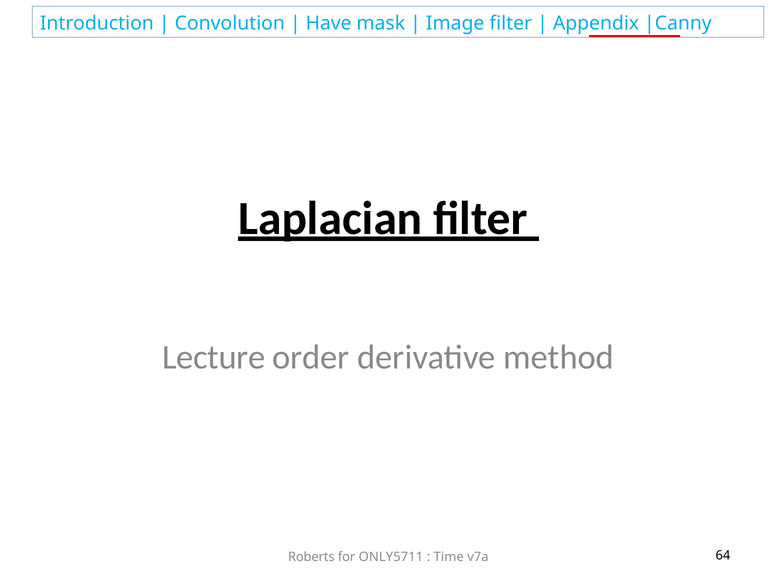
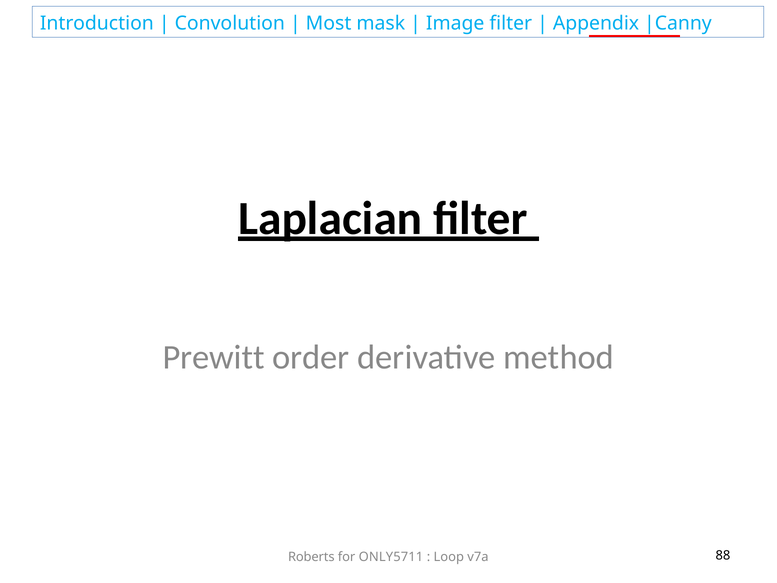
Have: Have -> Most
Lecture: Lecture -> Prewitt
Time: Time -> Loop
64: 64 -> 88
